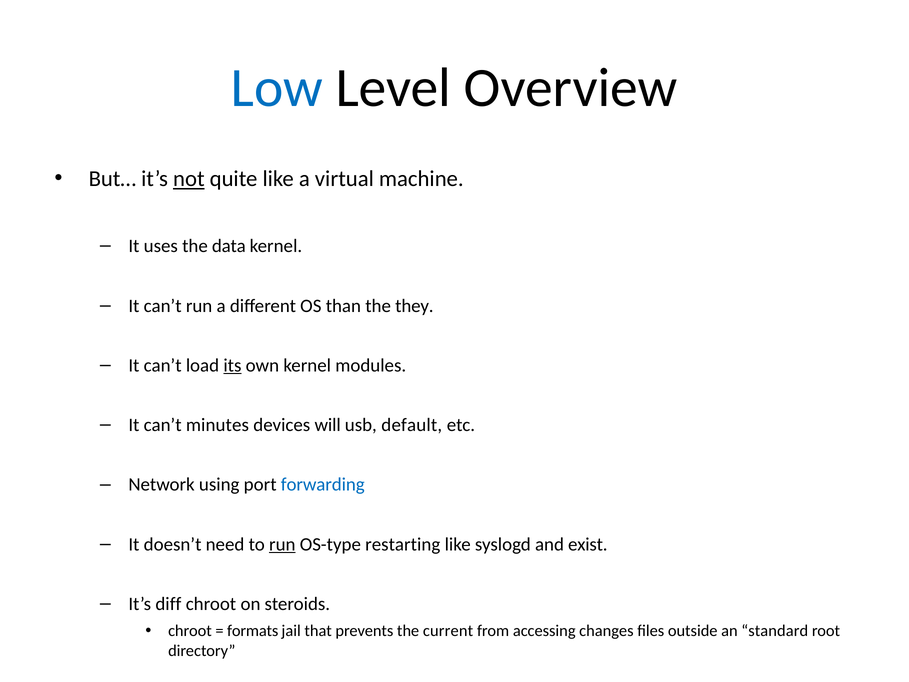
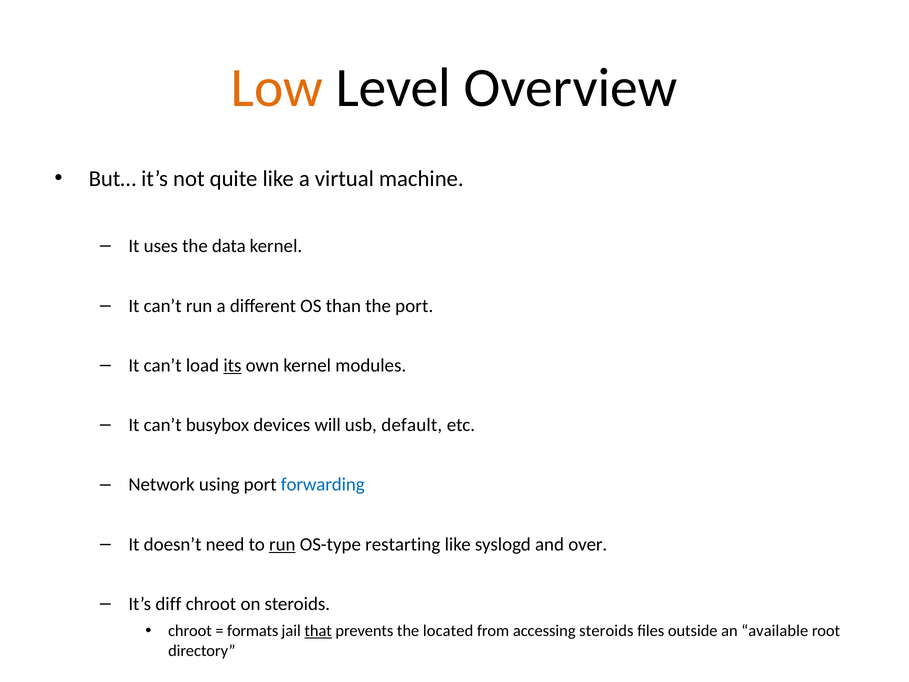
Low colour: blue -> orange
not underline: present -> none
the they: they -> port
minutes: minutes -> busybox
exist: exist -> over
that underline: none -> present
current: current -> located
accessing changes: changes -> steroids
standard: standard -> available
